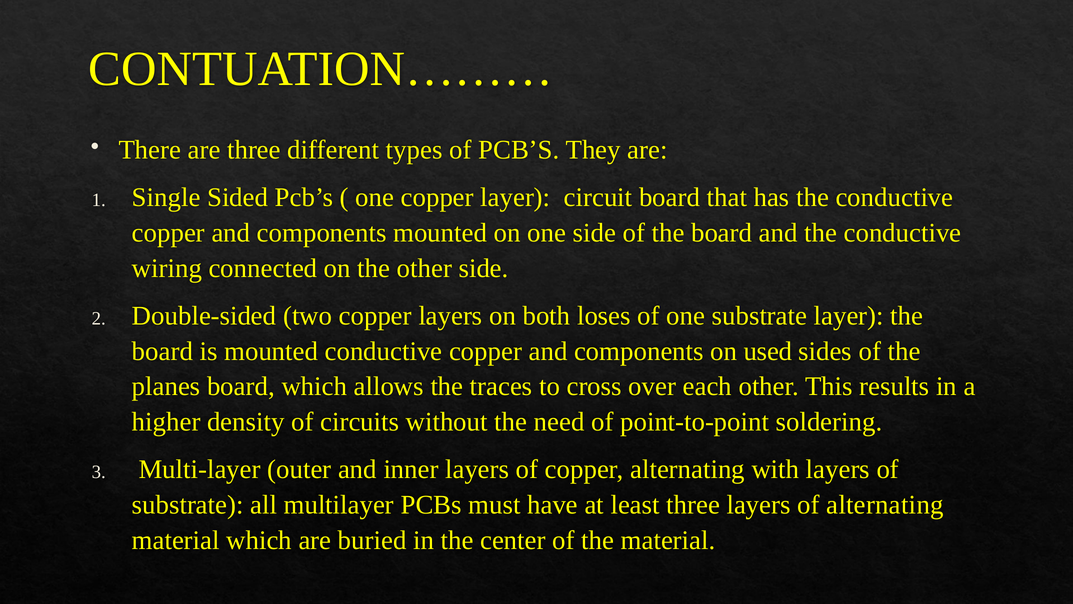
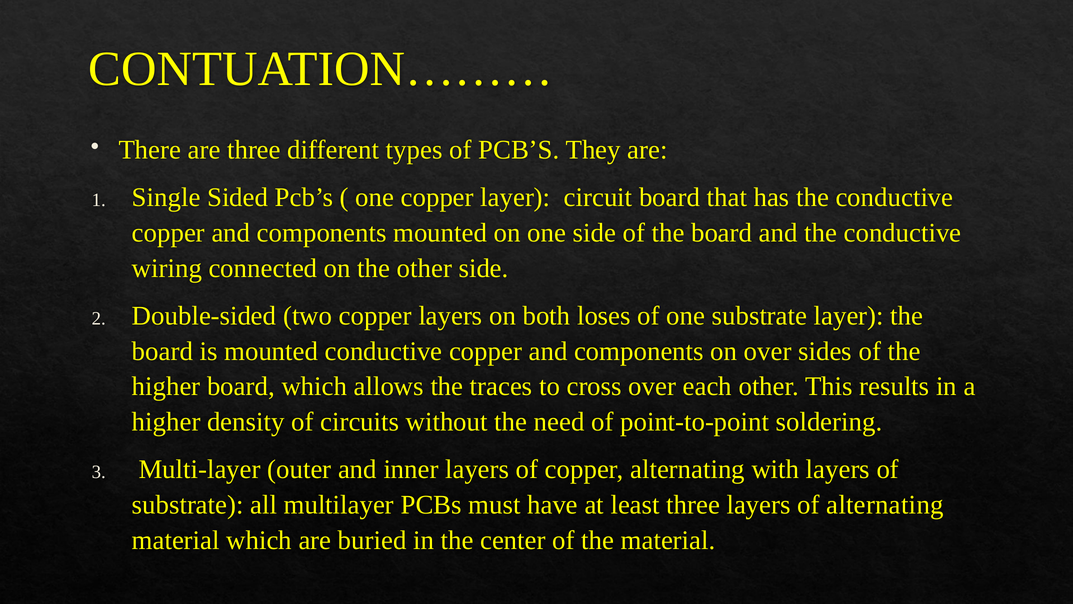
on used: used -> over
planes at (166, 386): planes -> higher
